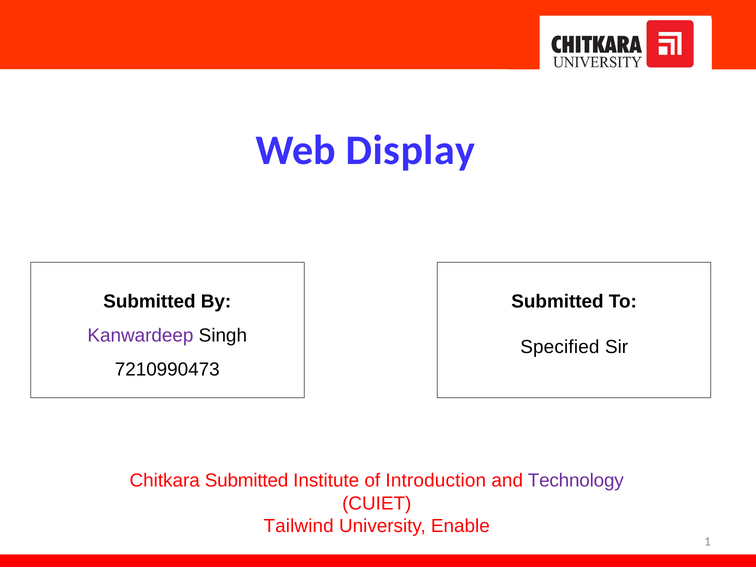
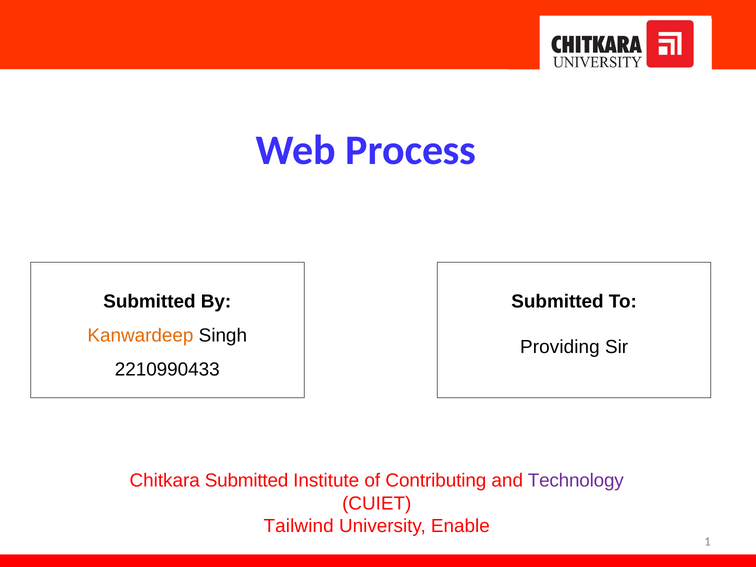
Display: Display -> Process
Kanwardeep colour: purple -> orange
Specified: Specified -> Providing
7210990473: 7210990473 -> 2210990433
Introduction: Introduction -> Contributing
